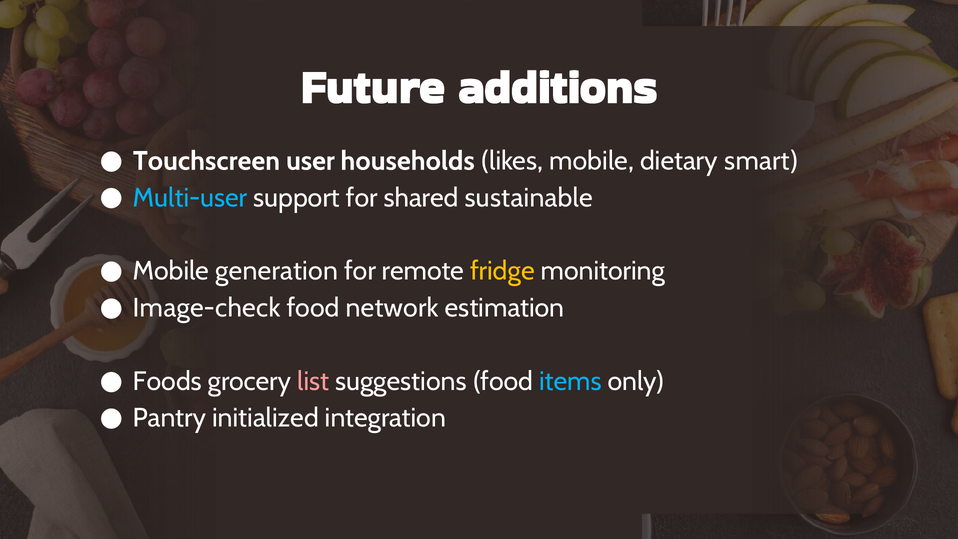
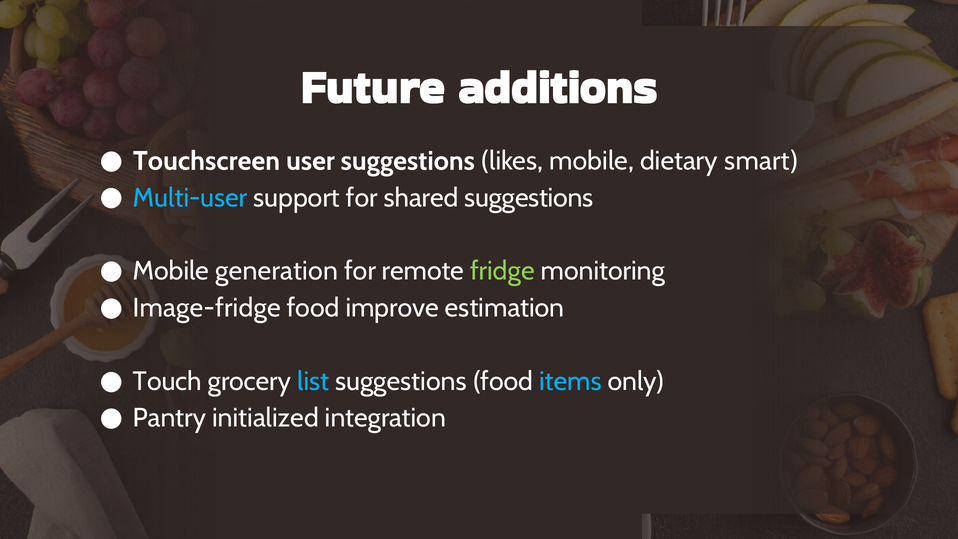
user households: households -> suggestions
shared sustainable: sustainable -> suggestions
fridge colour: yellow -> light green
Image-check: Image-check -> Image-fridge
network: network -> improve
Foods: Foods -> Touch
list colour: pink -> light blue
